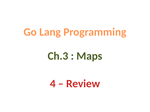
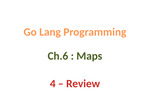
Ch.3: Ch.3 -> Ch.6
